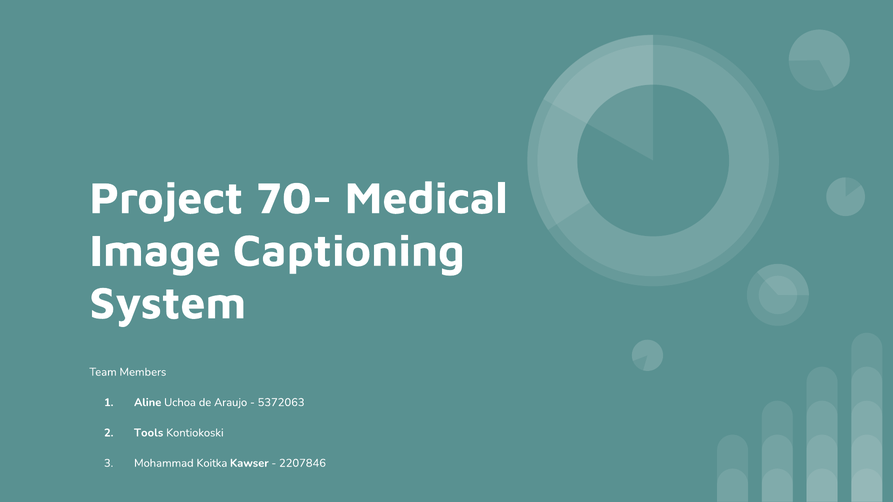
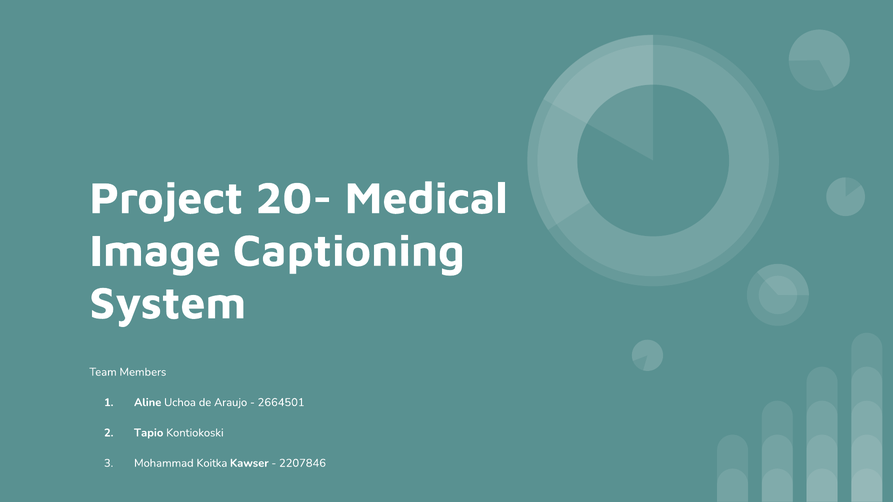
70-: 70- -> 20-
5372063: 5372063 -> 2664501
Tools: Tools -> Tapio
